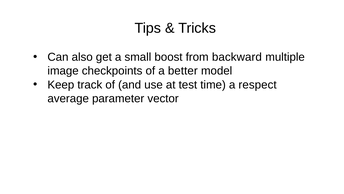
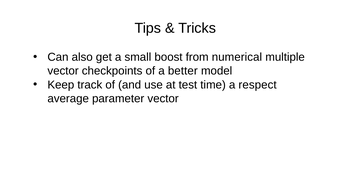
backward: backward -> numerical
image at (63, 71): image -> vector
